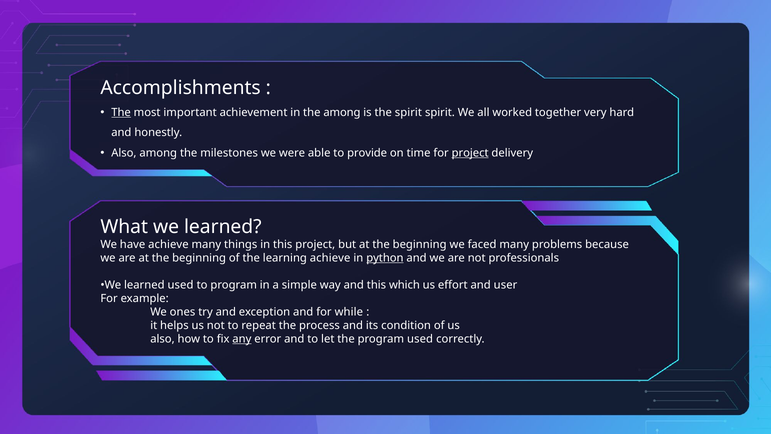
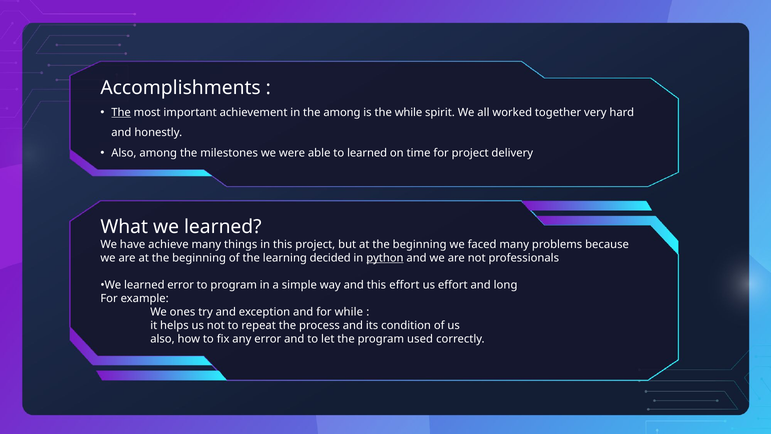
the spirit: spirit -> while
to provide: provide -> learned
project at (470, 153) underline: present -> none
learning achieve: achieve -> decided
learned used: used -> error
this which: which -> effort
user: user -> long
any underline: present -> none
